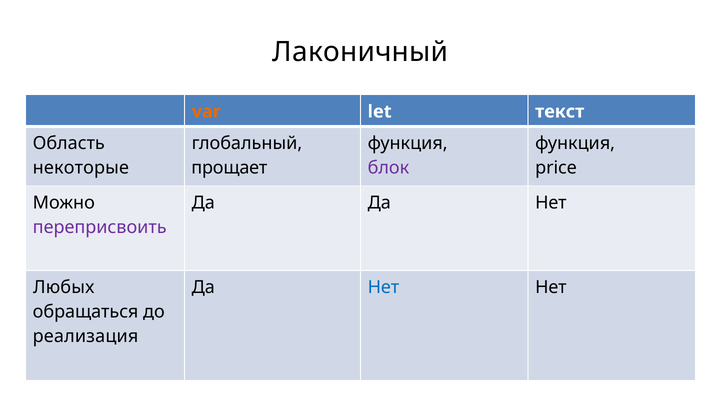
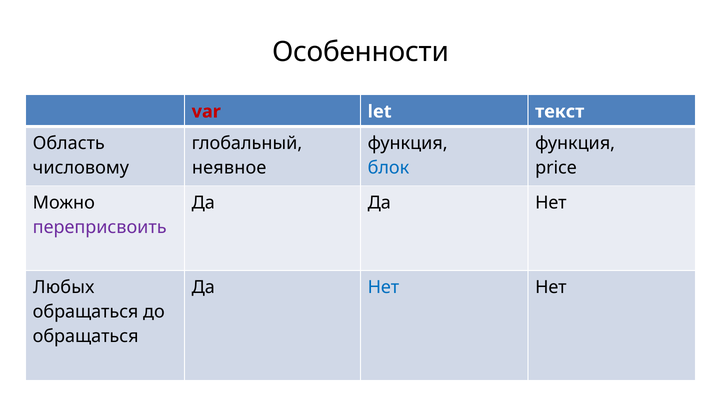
Лаконичный: Лаконичный -> Особенности
var colour: orange -> red
некоторые: некоторые -> числовому
прощает: прощает -> неявное
блок colour: purple -> blue
реализация at (86, 337): реализация -> обращаться
